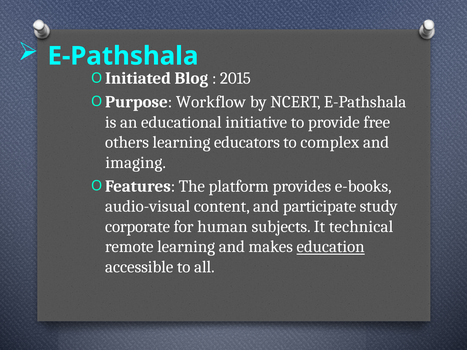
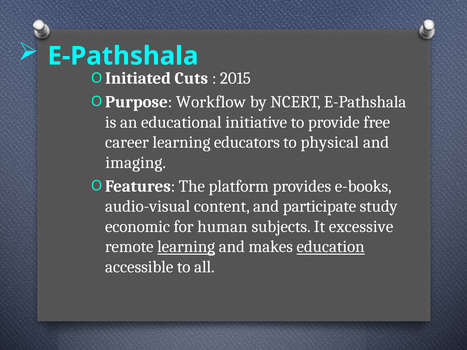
Blog: Blog -> Cuts
others: others -> career
complex: complex -> physical
corporate: corporate -> economic
technical: technical -> excessive
learning at (186, 247) underline: none -> present
